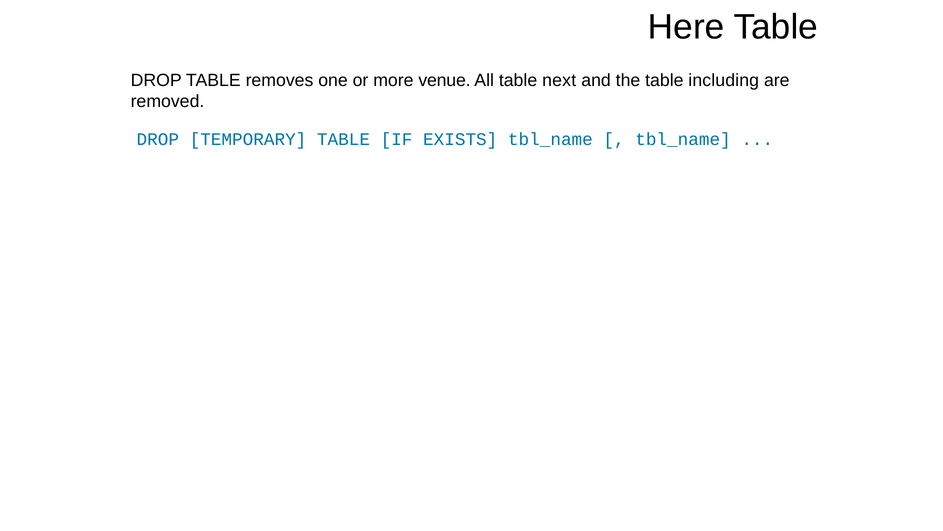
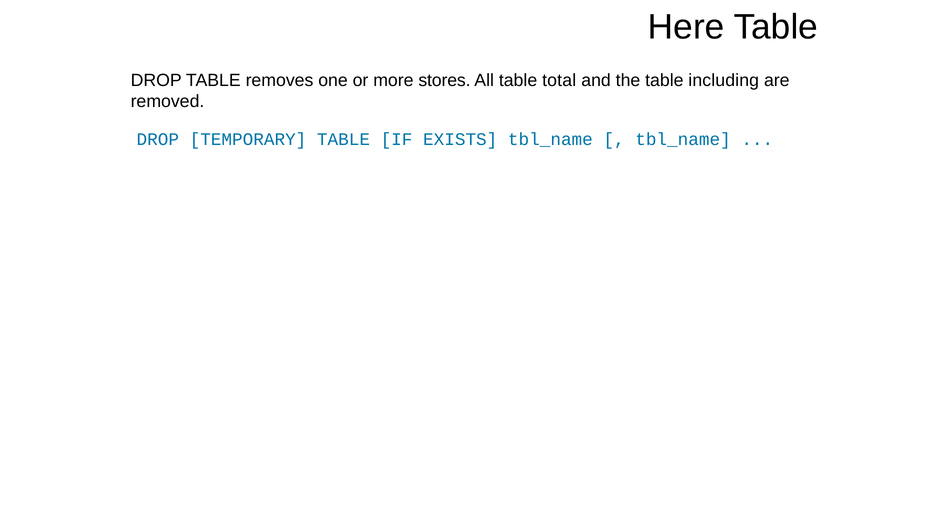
venue: venue -> stores
next: next -> total
